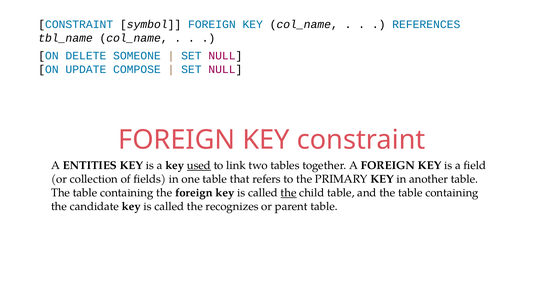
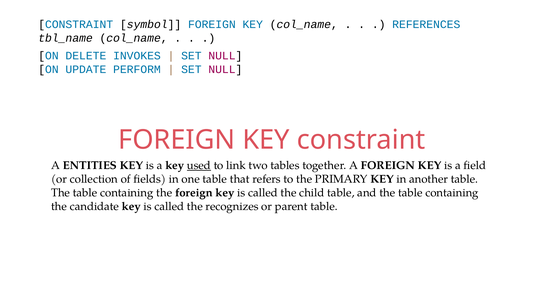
SOMEONE: SOMEONE -> INVOKES
COMPOSE: COMPOSE -> PERFORM
the at (289, 193) underline: present -> none
